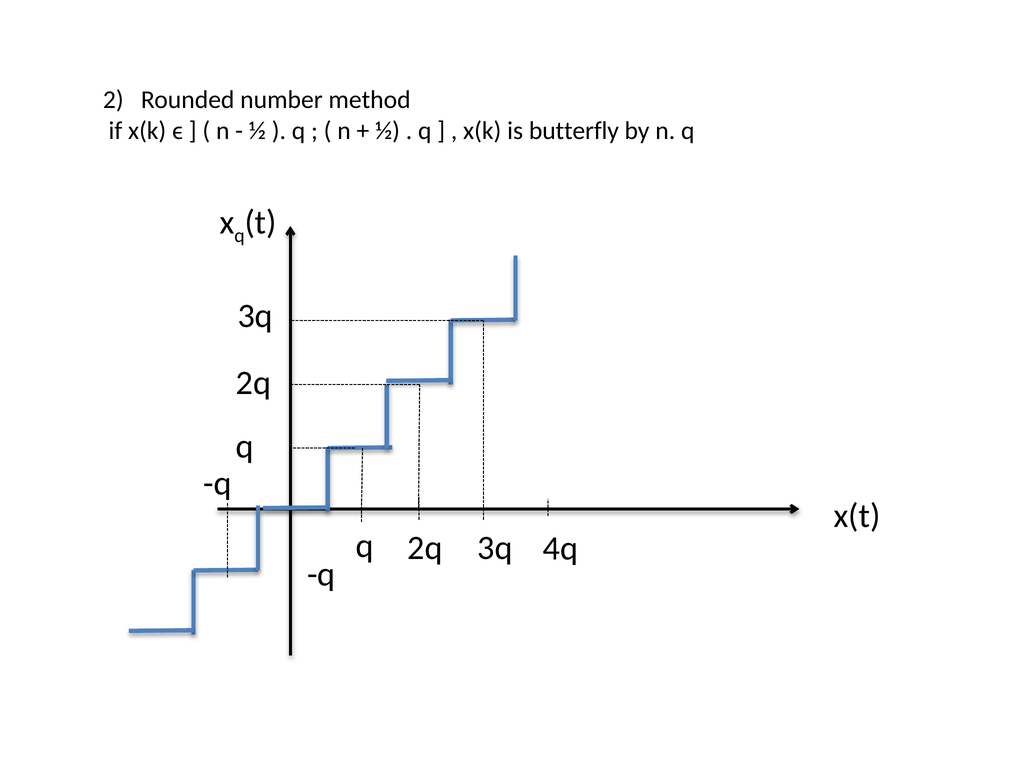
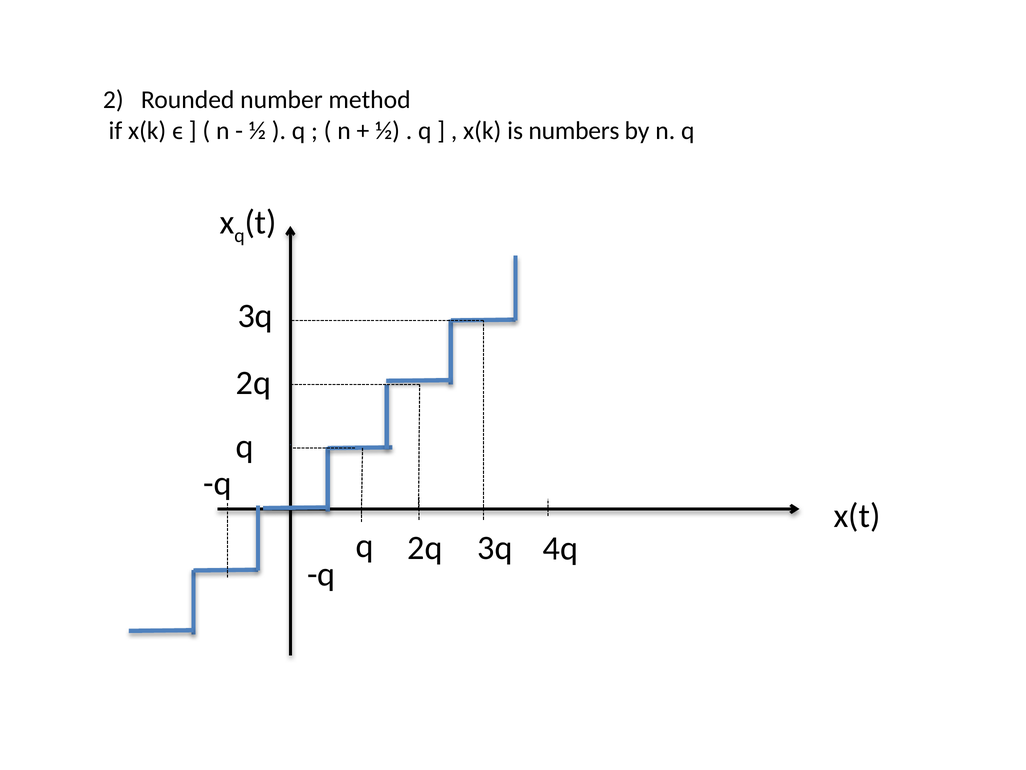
butterfly: butterfly -> numbers
